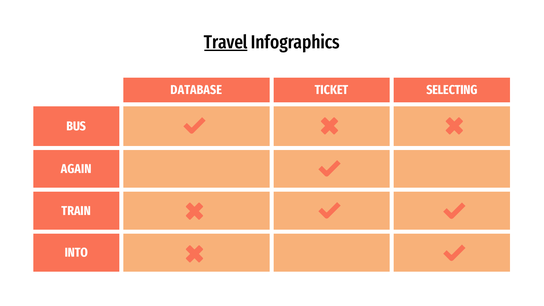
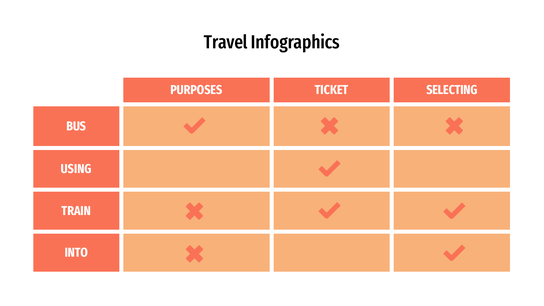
Travel underline: present -> none
DATABASE: DATABASE -> PURPOSES
AGAIN: AGAIN -> USING
